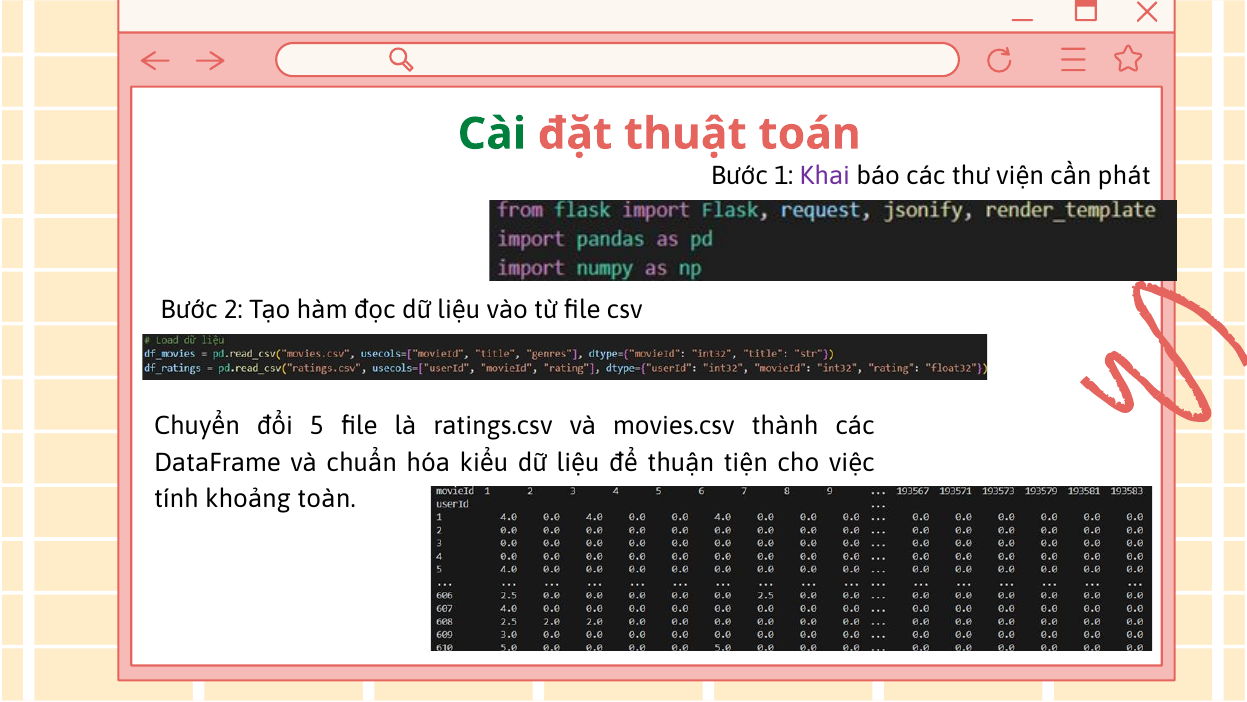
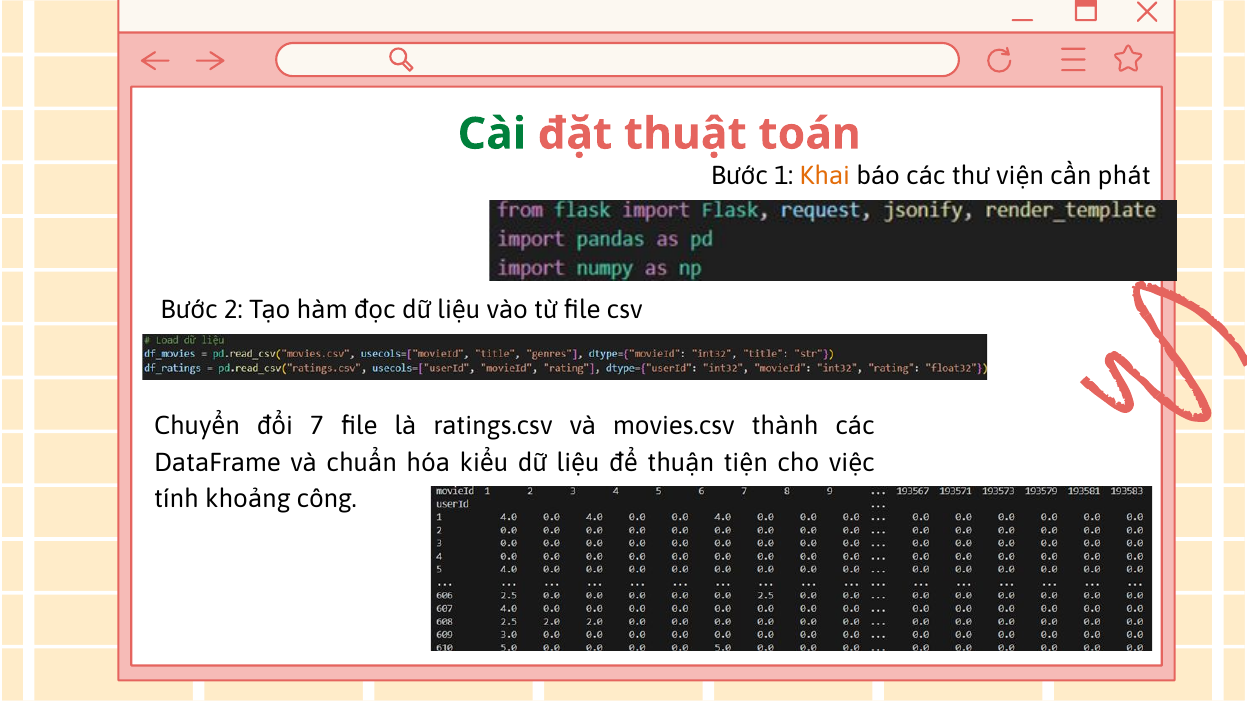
Khai colour: purple -> orange
5: 5 -> 7
toàn: toàn -> công
